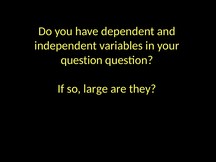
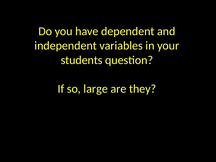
question at (82, 60): question -> students
